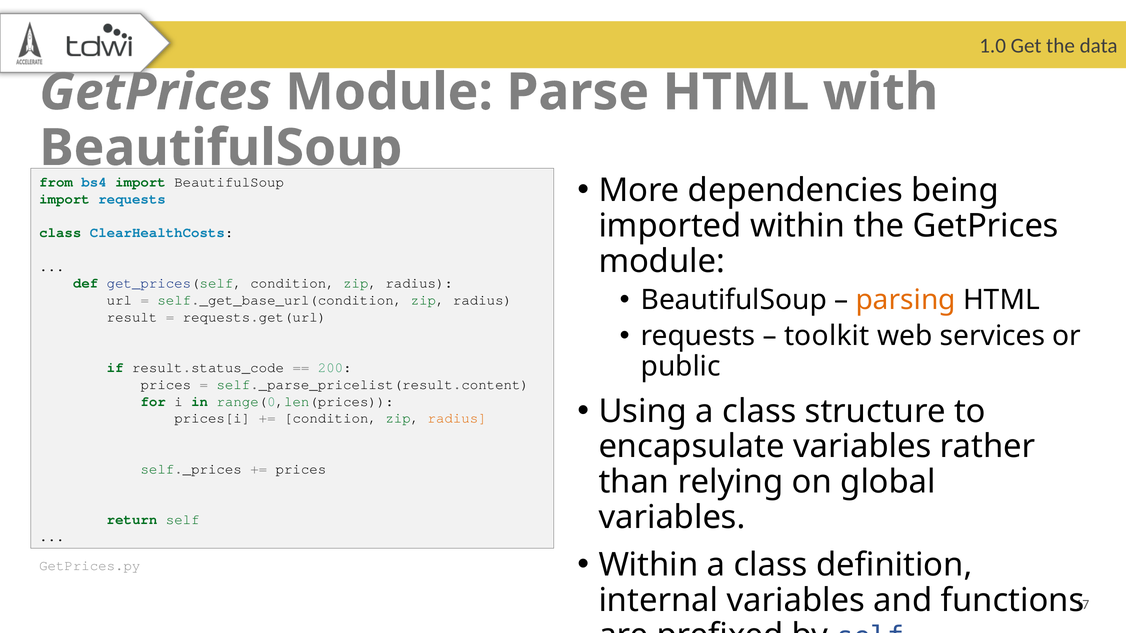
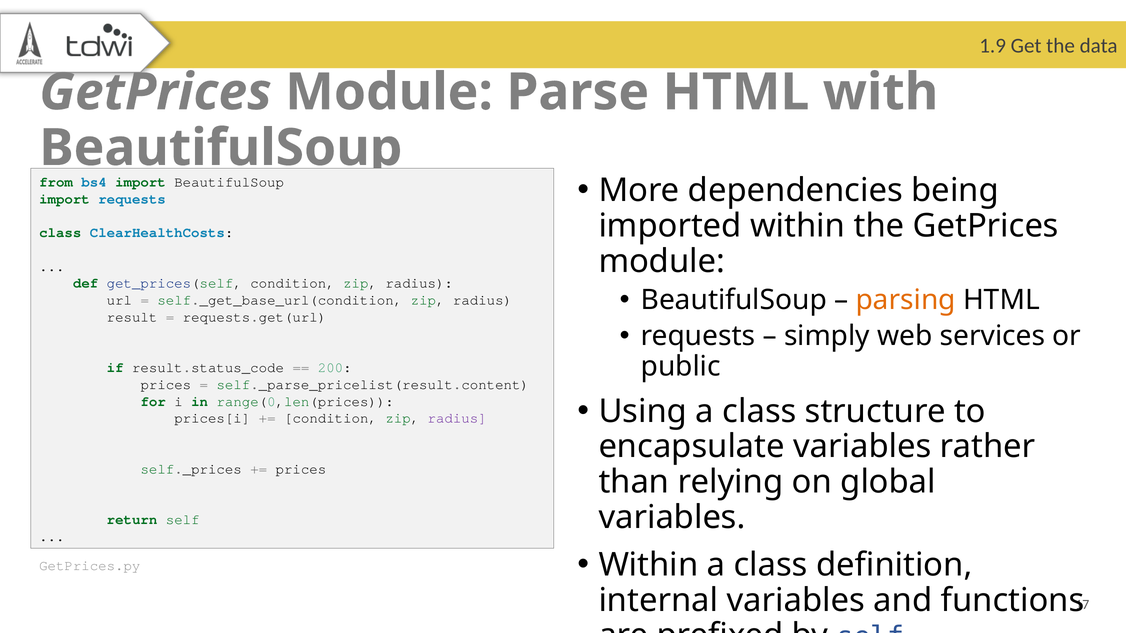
1.0: 1.0 -> 1.9
toolkit: toolkit -> simply
radius at (457, 419) colour: orange -> purple
